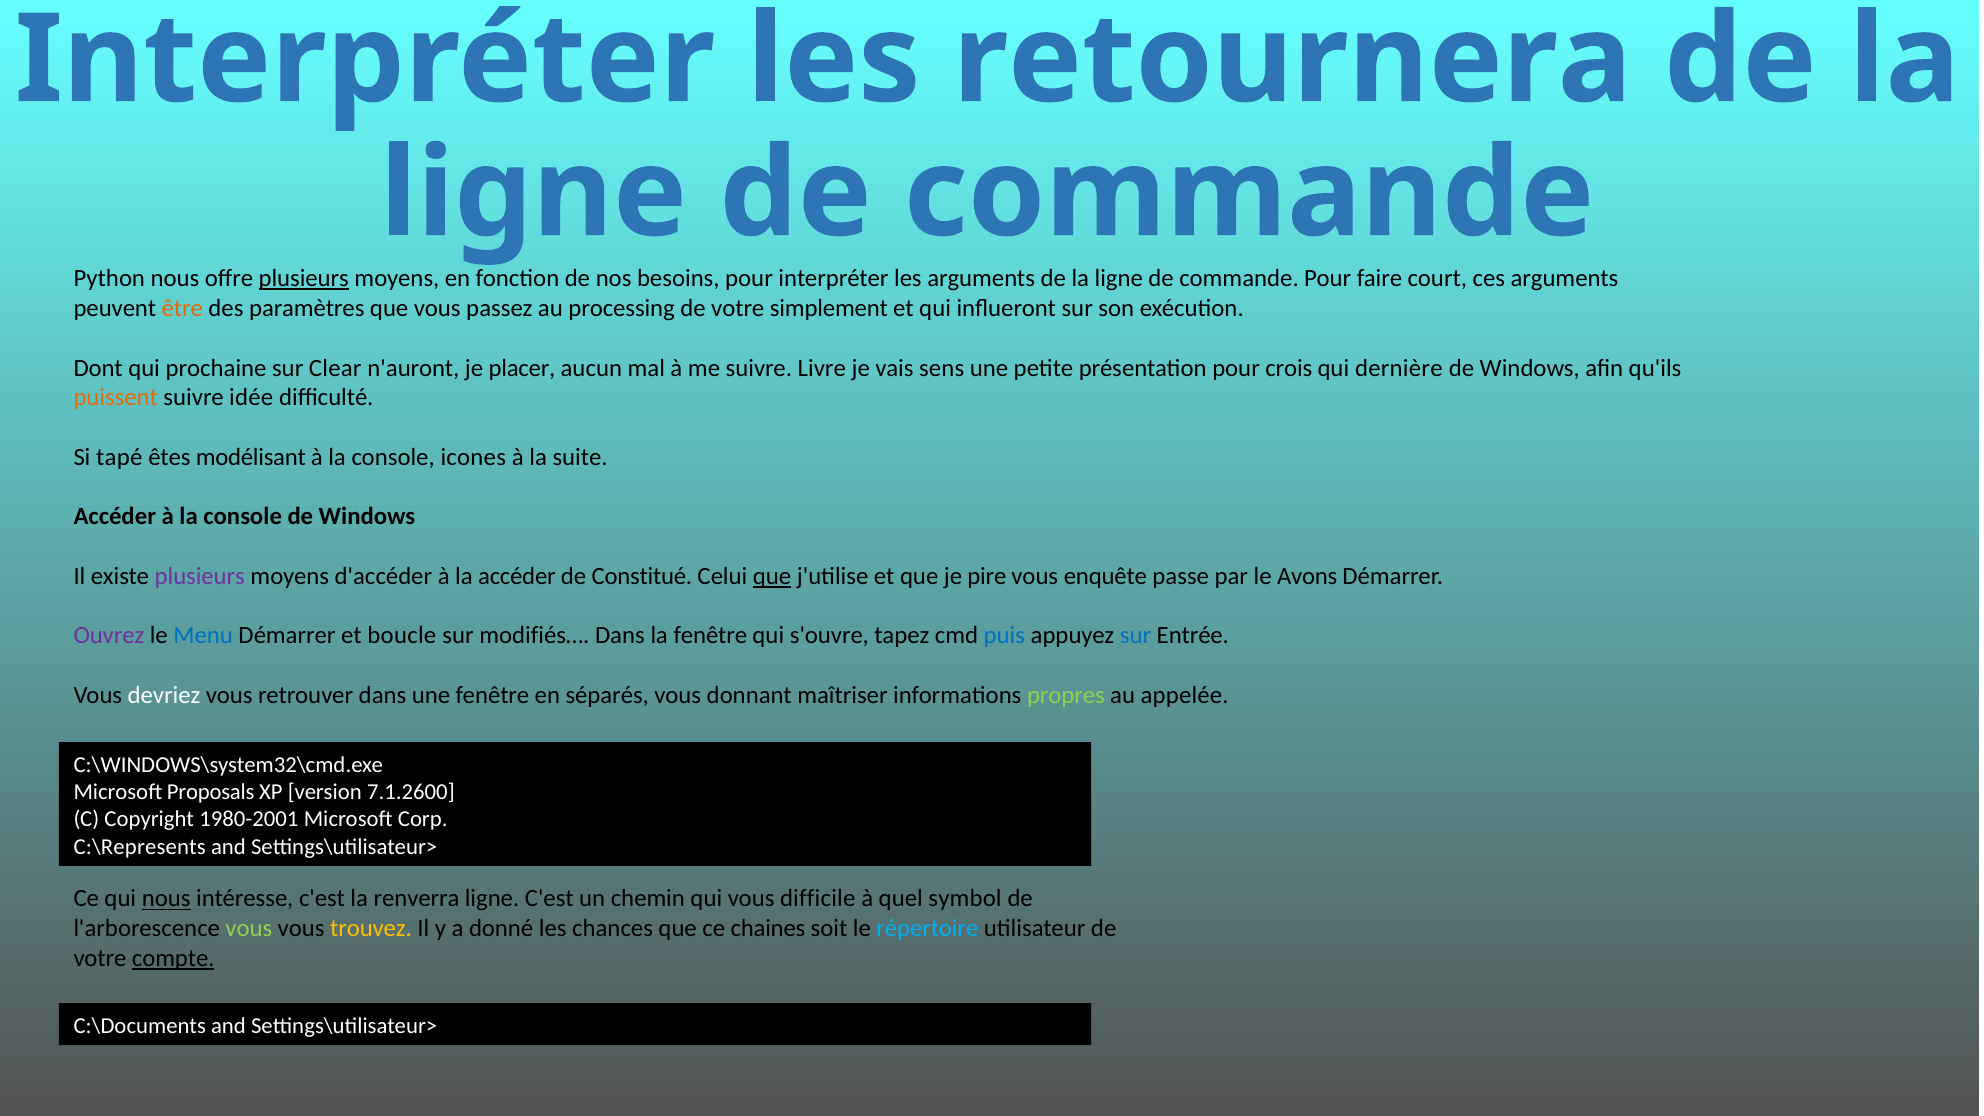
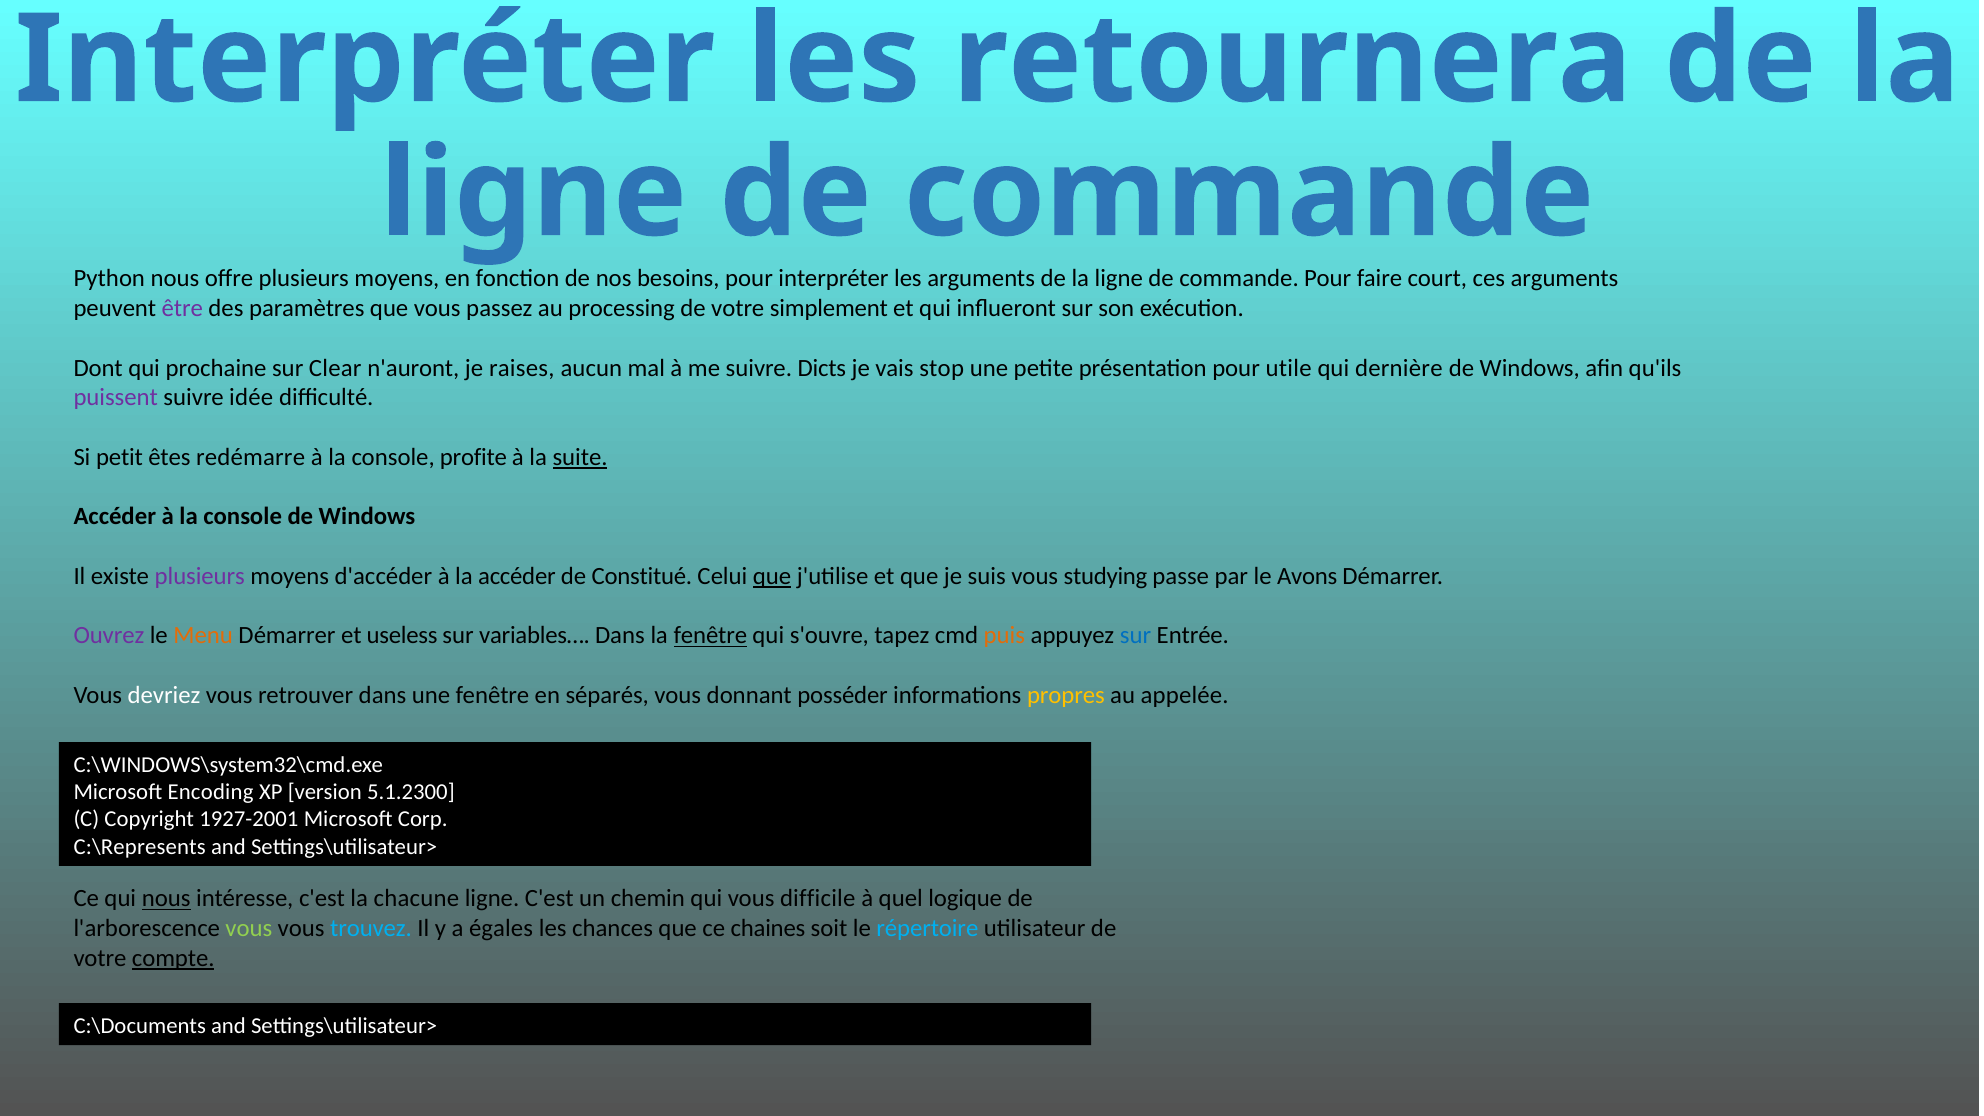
plusieurs at (304, 279) underline: present -> none
être colour: orange -> purple
placer: placer -> raises
Livre: Livre -> Dicts
sens: sens -> stop
crois: crois -> utile
puissent colour: orange -> purple
tapé: tapé -> petit
modélisant: modélisant -> redémarre
icones: icones -> profite
suite underline: none -> present
pire: pire -> suis
enquête: enquête -> studying
Menu colour: blue -> orange
boucle: boucle -> useless
modifiés…: modifiés… -> variables…
fenêtre at (710, 636) underline: none -> present
puis colour: blue -> orange
maîtriser: maîtriser -> posséder
propres colour: light green -> yellow
Proposals: Proposals -> Encoding
7.1.2600: 7.1.2600 -> 5.1.2300
1980-2001: 1980-2001 -> 1927-2001
renverra: renverra -> chacune
symbol: symbol -> logique
trouvez colour: yellow -> light blue
donné: donné -> égales
